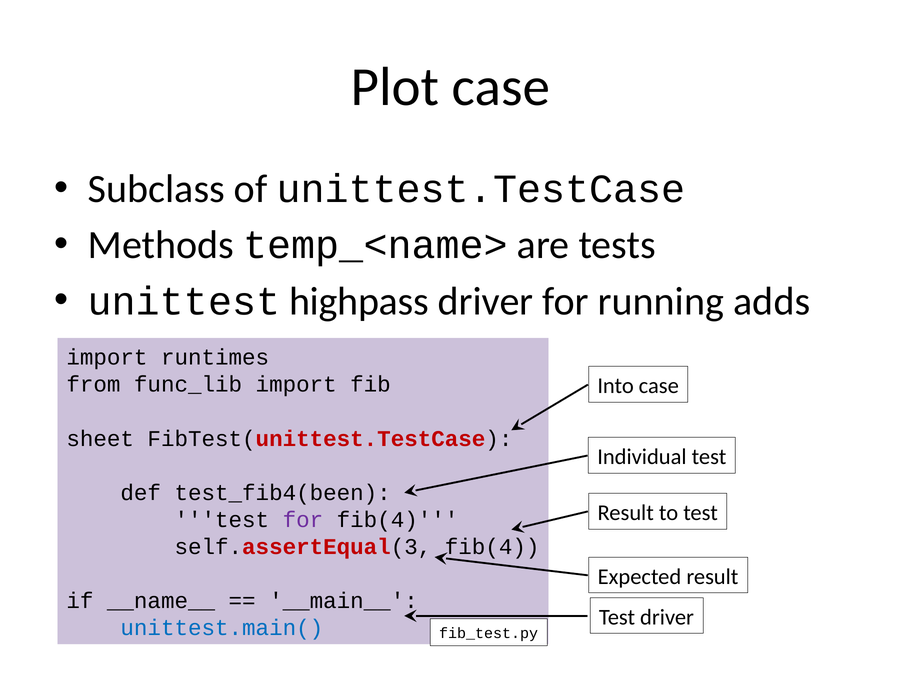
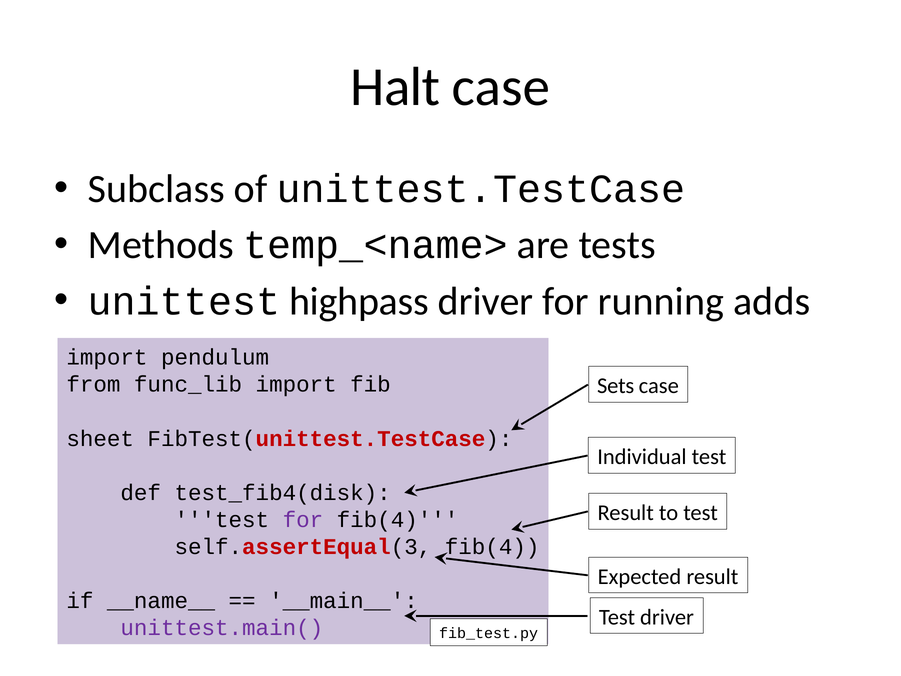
Plot: Plot -> Halt
runtimes: runtimes -> pendulum
Into: Into -> Sets
test_fib4(been: test_fib4(been -> test_fib4(disk
unittest.main( colour: blue -> purple
